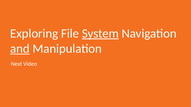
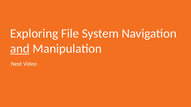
System underline: present -> none
